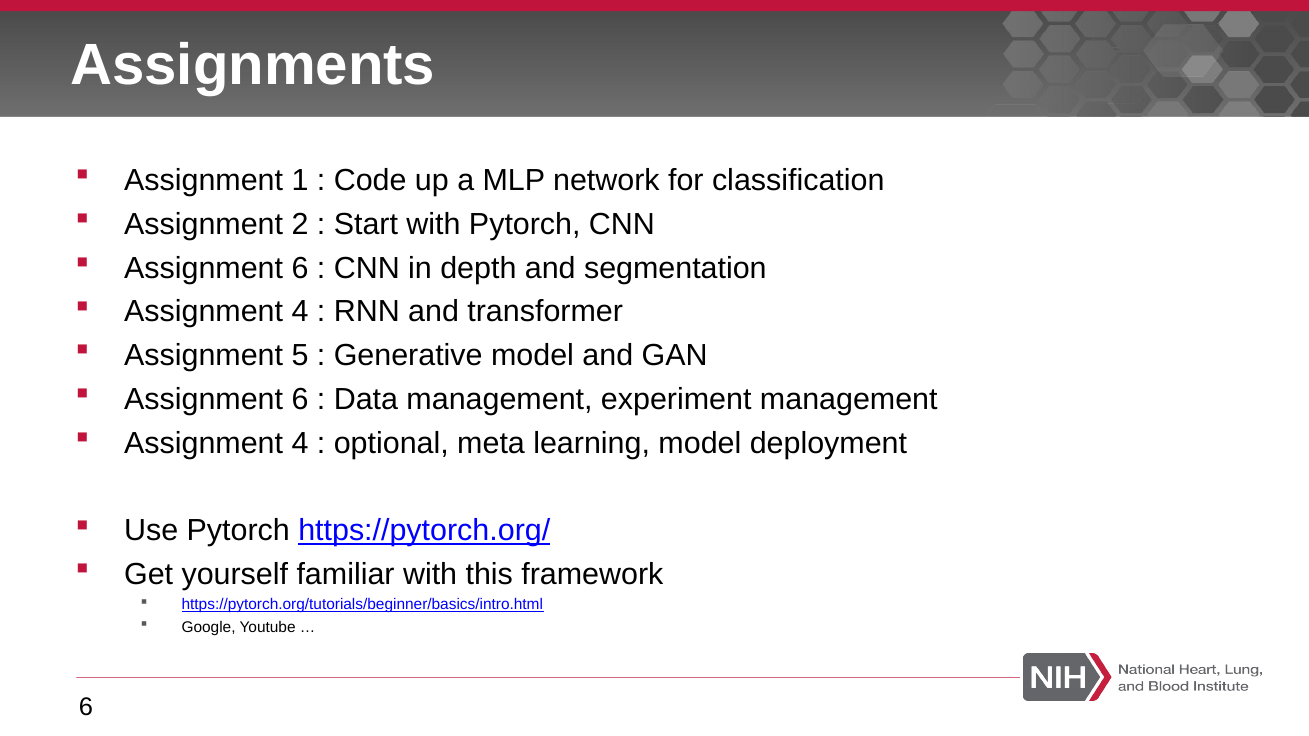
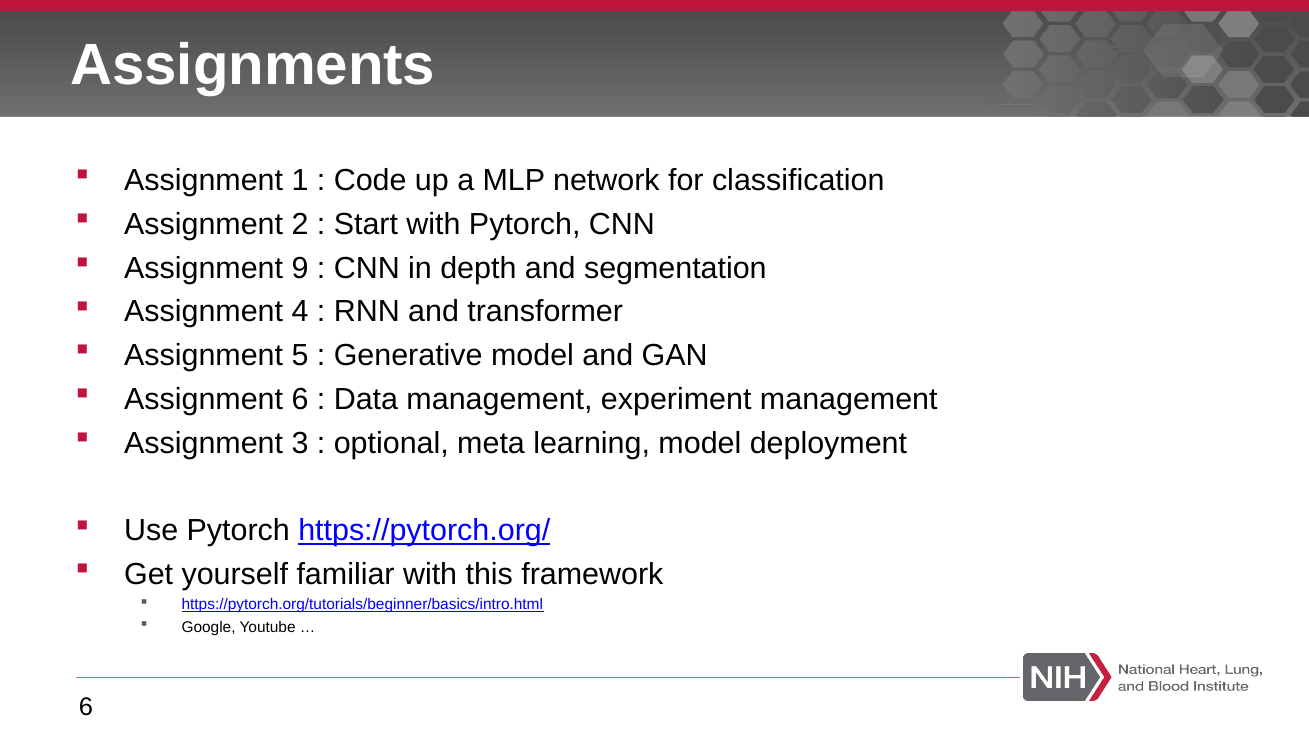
6 at (300, 268): 6 -> 9
4 at (300, 443): 4 -> 3
